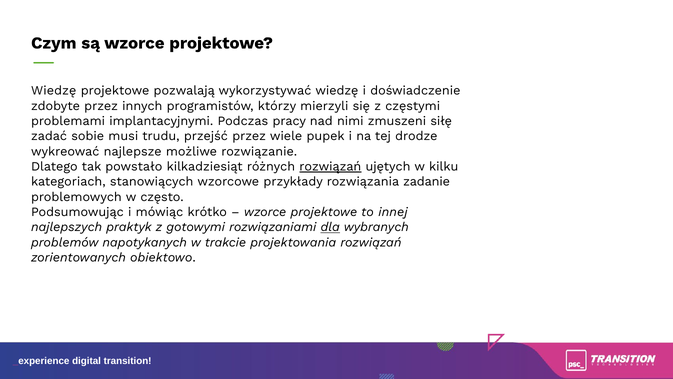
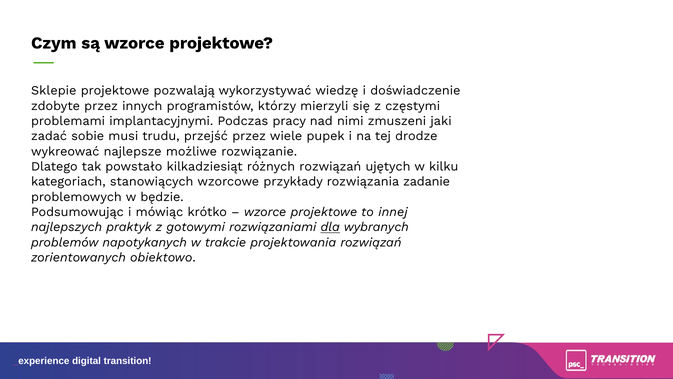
Wiedzę at (54, 91): Wiedzę -> Sklepie
siłę: siłę -> jaki
rozwiązań at (330, 166) underline: present -> none
często: często -> będzie
